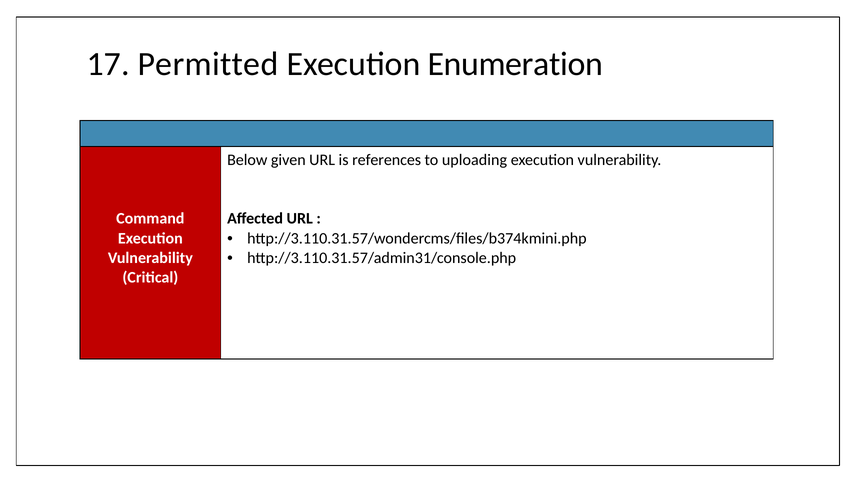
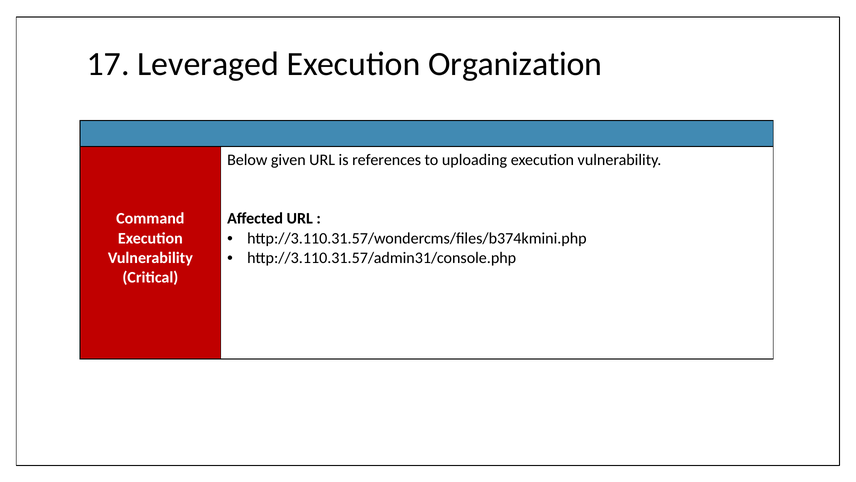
Permitted: Permitted -> Leveraged
Enumeration: Enumeration -> Organization
